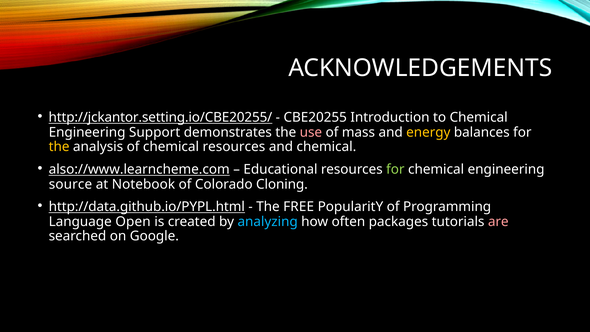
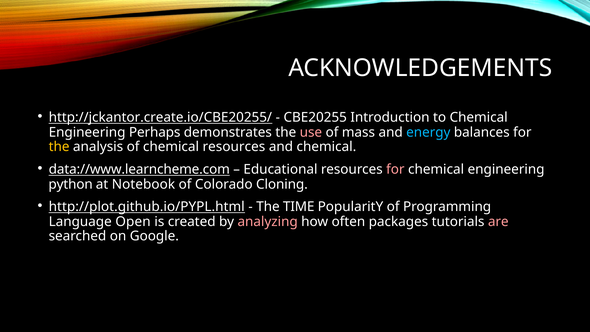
http://jckantor.setting.io/CBE20255/: http://jckantor.setting.io/CBE20255/ -> http://jckantor.create.io/CBE20255/
Support: Support -> Perhaps
energy colour: yellow -> light blue
also://www.learncheme.com: also://www.learncheme.com -> data://www.learncheme.com
for at (395, 169) colour: light green -> pink
source: source -> python
http://data.github.io/PYPL.html: http://data.github.io/PYPL.html -> http://plot.github.io/PYPL.html
FREE: FREE -> TIME
analyzing colour: light blue -> pink
